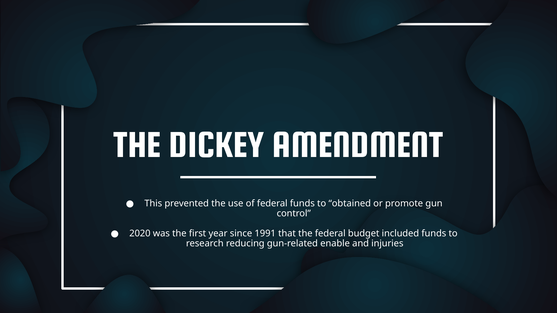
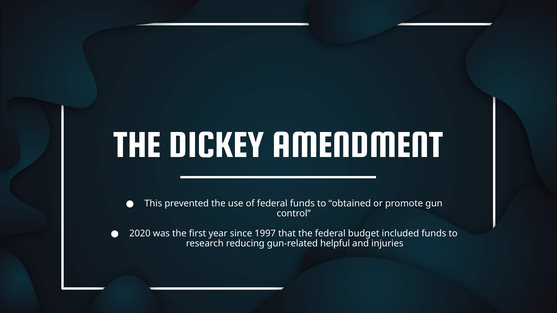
1991: 1991 -> 1997
enable: enable -> helpful
